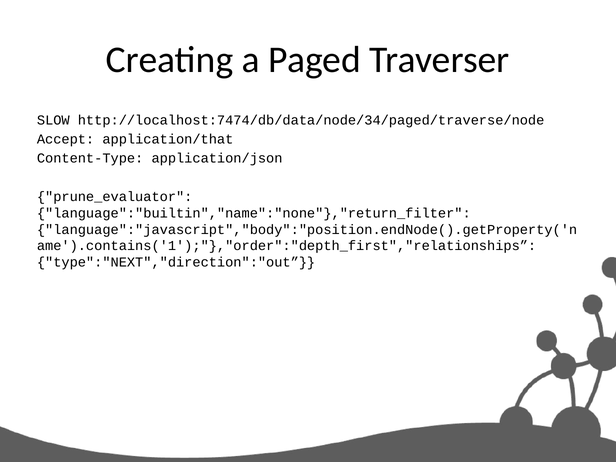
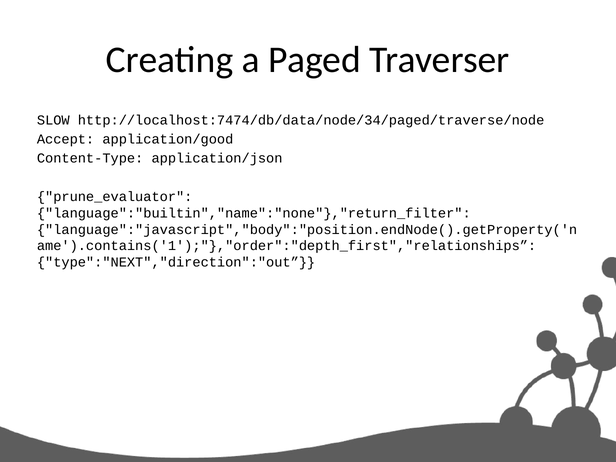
application/that: application/that -> application/good
